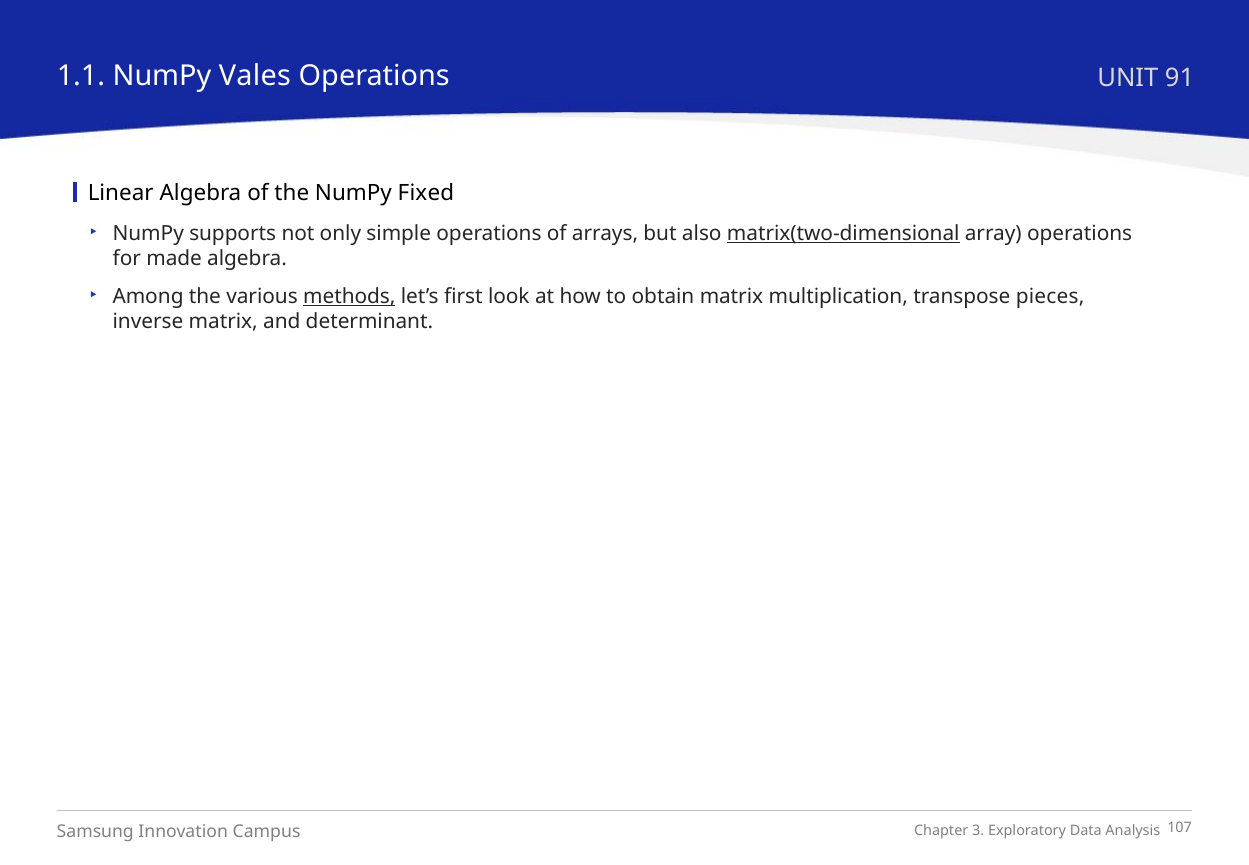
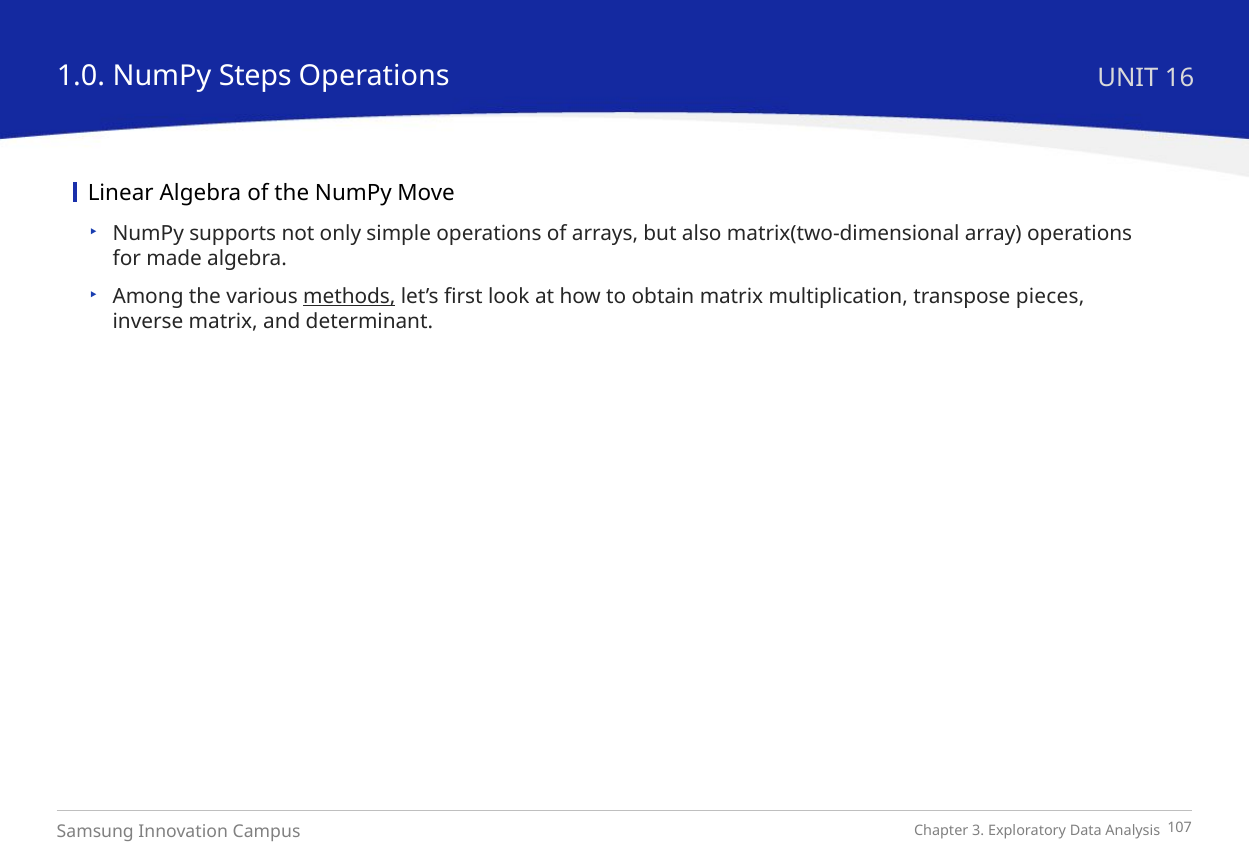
1.1: 1.1 -> 1.0
Vales: Vales -> Steps
91: 91 -> 16
Fixed: Fixed -> Move
matrix(two-dimensional underline: present -> none
